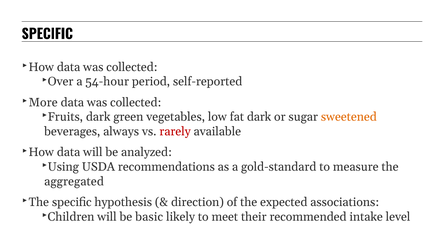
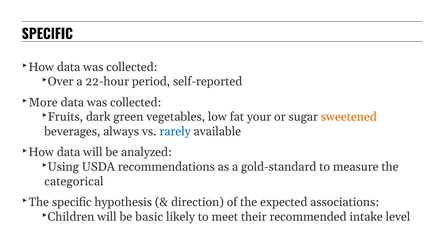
54-hour: 54-hour -> 22-hour
fat dark: dark -> your
rarely colour: red -> blue
aggregated: aggregated -> categorical
